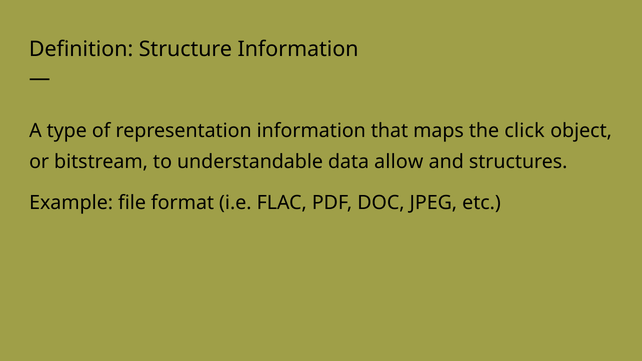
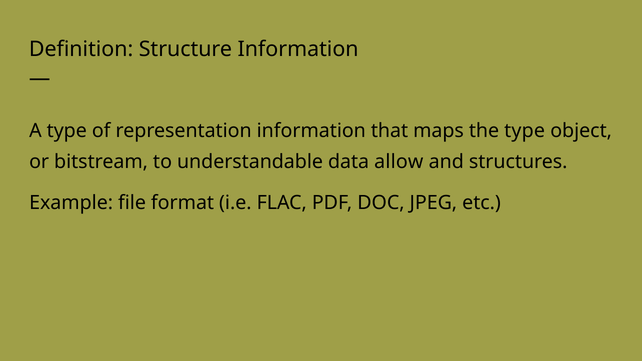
the click: click -> type
